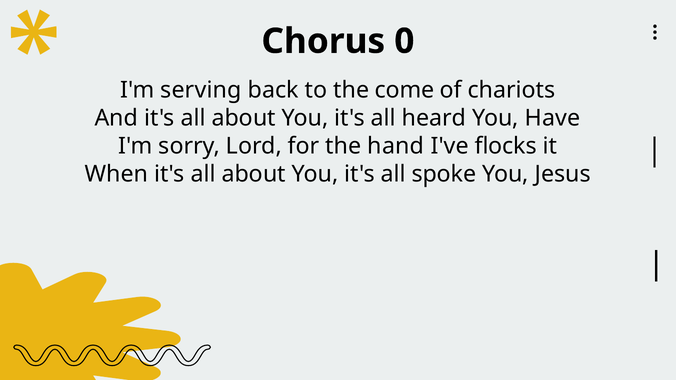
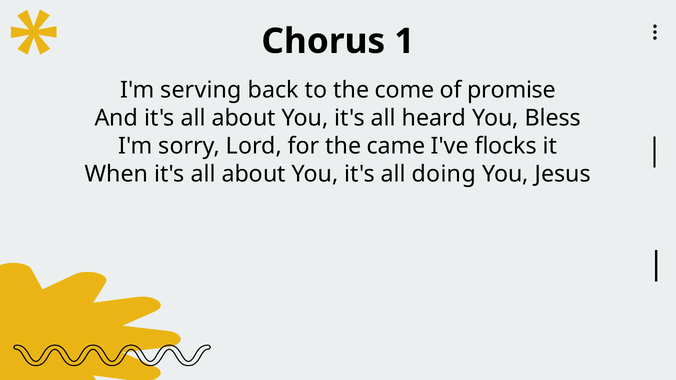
0: 0 -> 1
chariots: chariots -> promise
Have: Have -> Bless
hand: hand -> came
spoke: spoke -> doing
